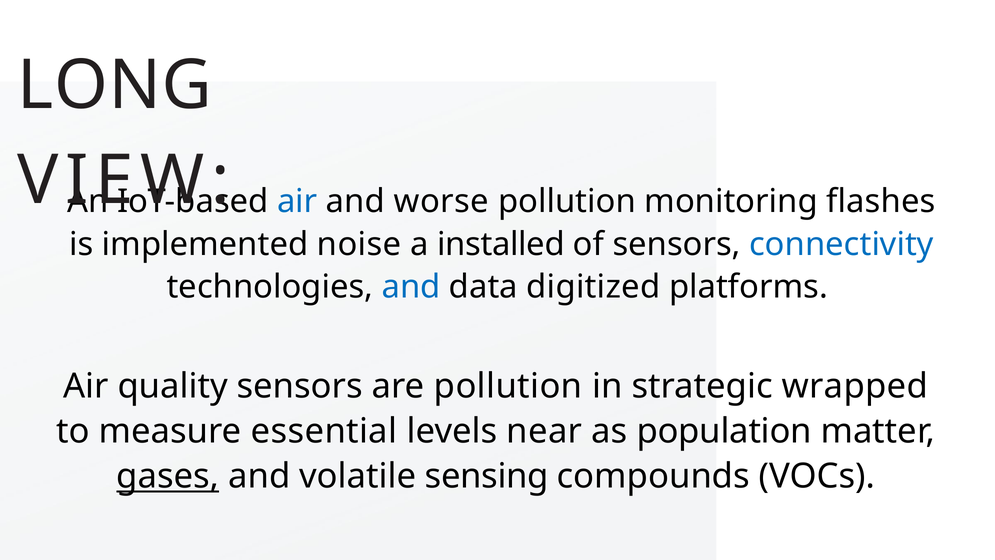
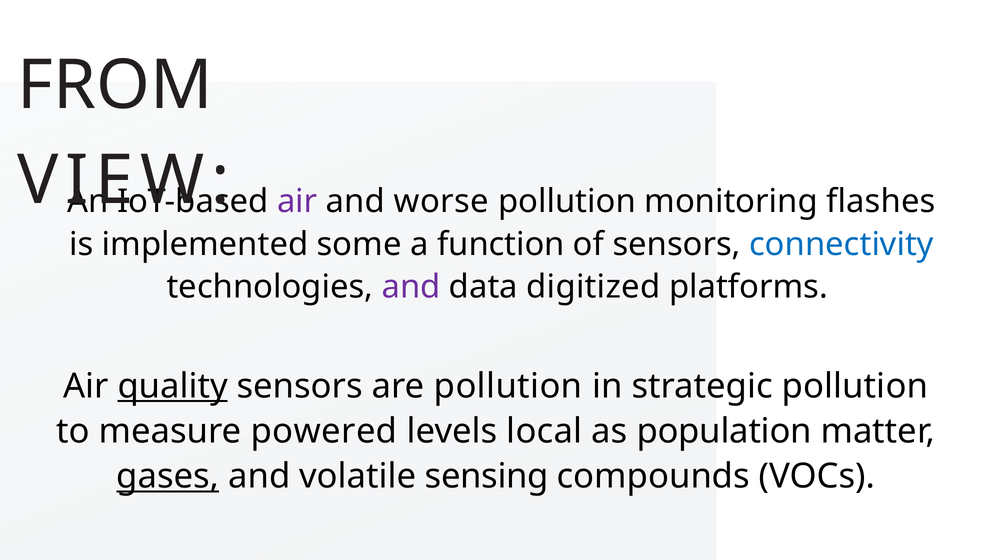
LONG: LONG -> FROM
air at (297, 202) colour: blue -> purple
noise: noise -> some
installed: installed -> function
and at (411, 287) colour: blue -> purple
quality underline: none -> present
strategic wrapped: wrapped -> pollution
essential: essential -> powered
near: near -> local
